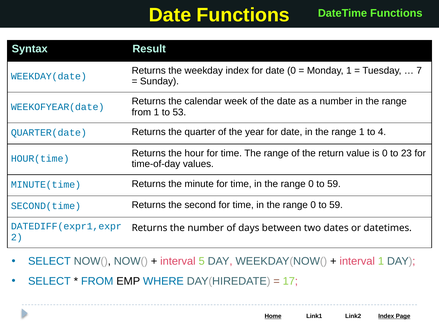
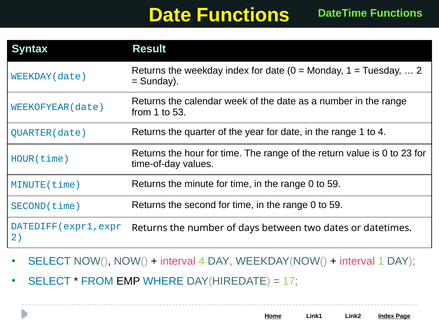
7 at (419, 71): 7 -> 2
interval 5: 5 -> 4
